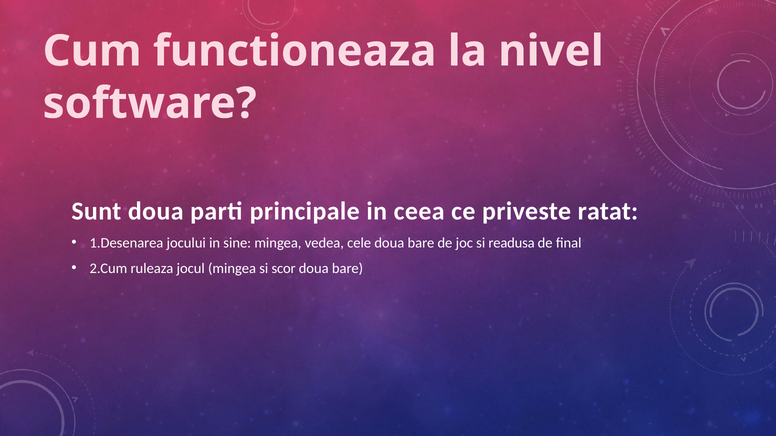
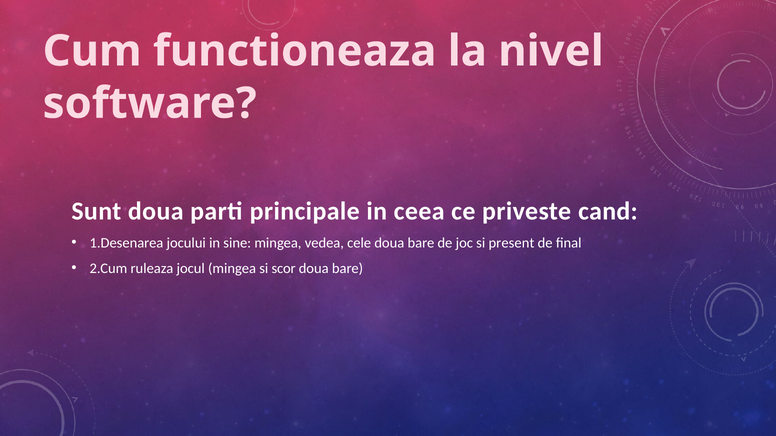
ratat: ratat -> cand
readusa: readusa -> present
